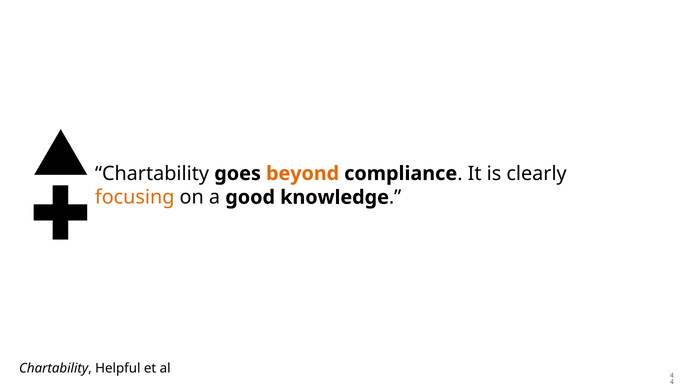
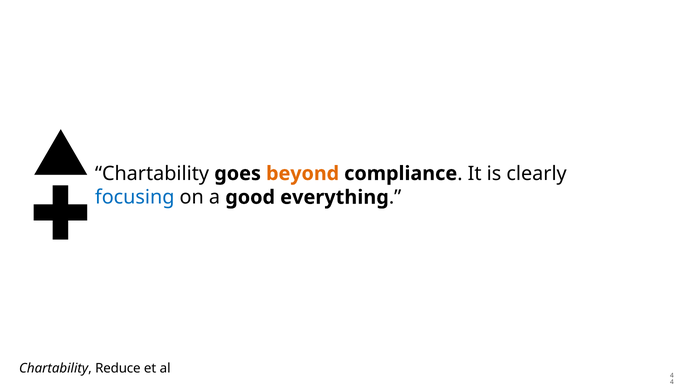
focusing colour: orange -> blue
knowledge: knowledge -> everything
Helpful: Helpful -> Reduce
